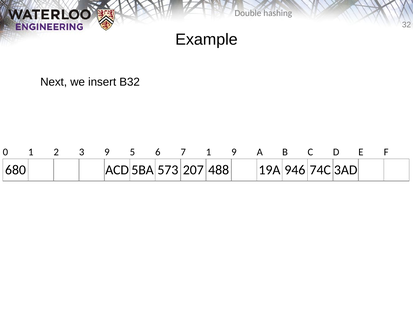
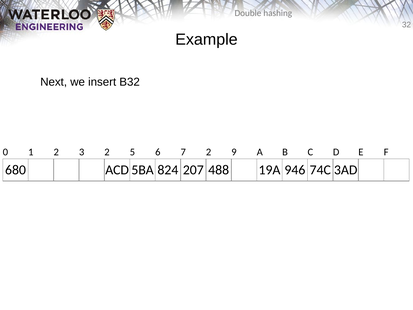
3 9: 9 -> 2
7 1: 1 -> 2
573: 573 -> 824
